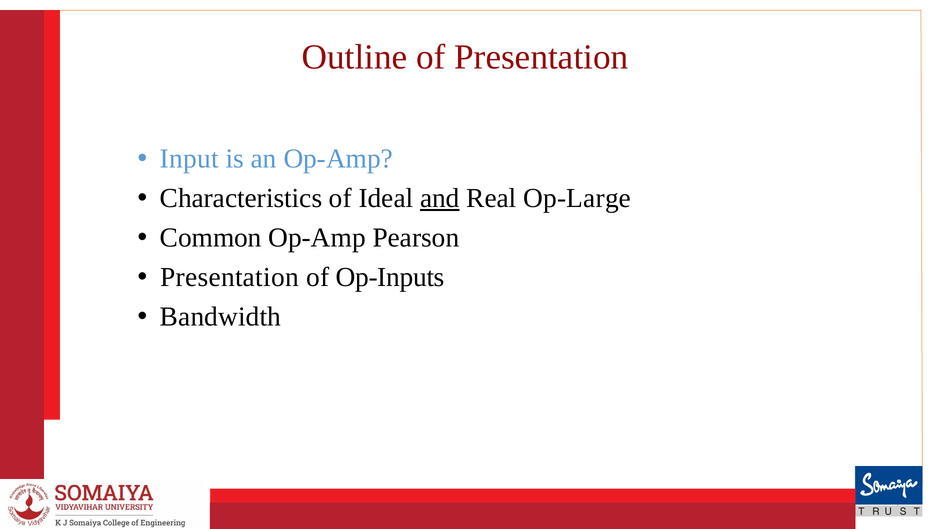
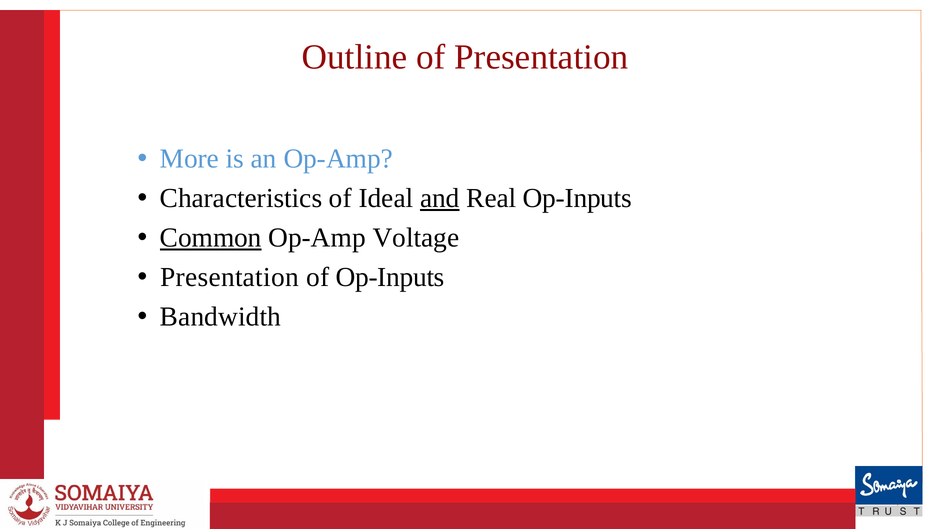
Input: Input -> More
Real Op-Large: Op-Large -> Op-Inputs
Common underline: none -> present
Pearson: Pearson -> Voltage
